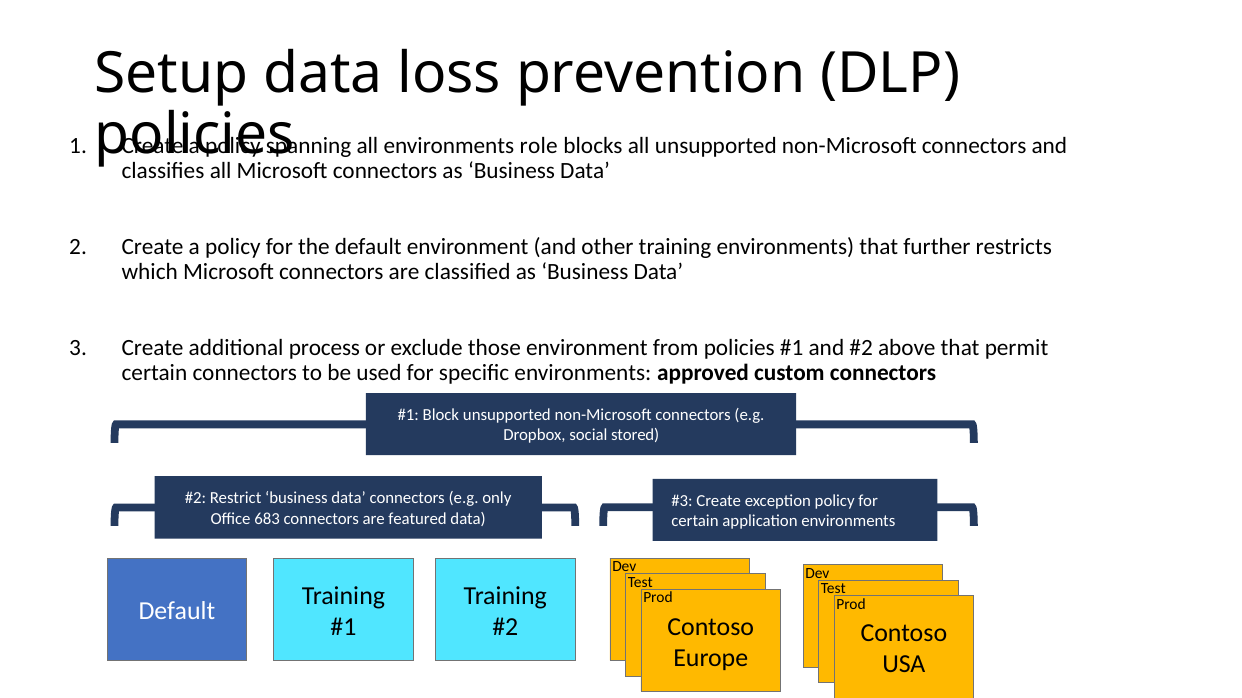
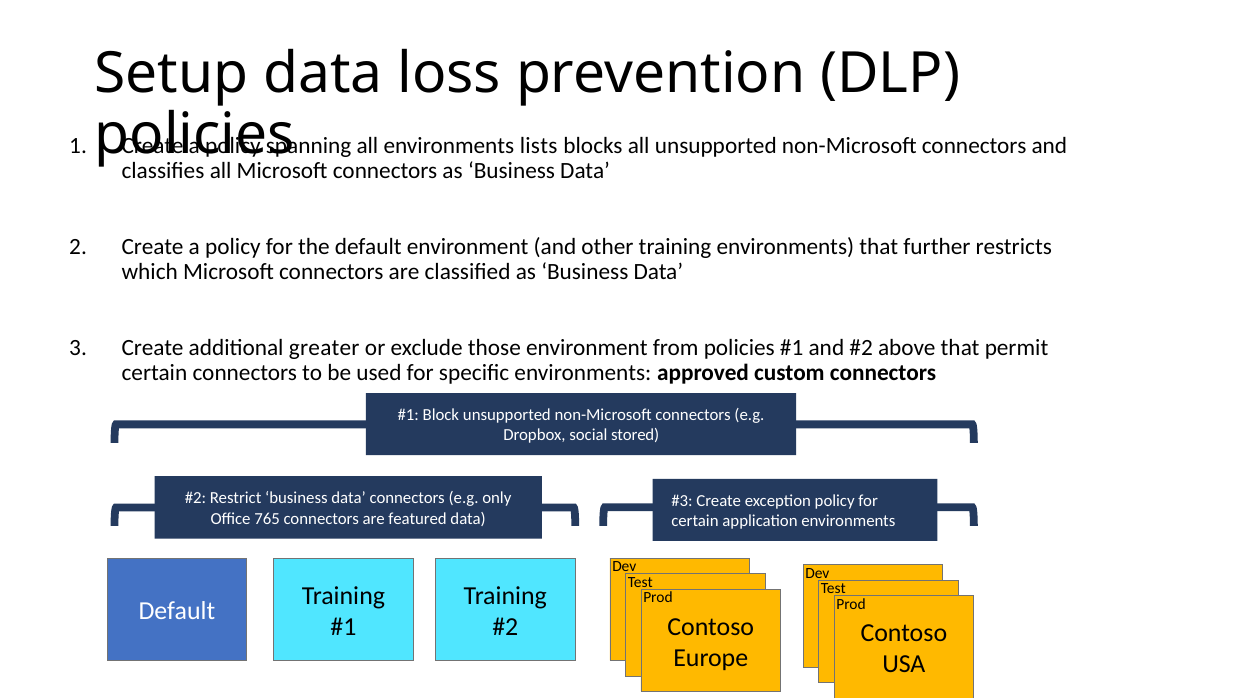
role: role -> lists
process: process -> greater
683: 683 -> 765
